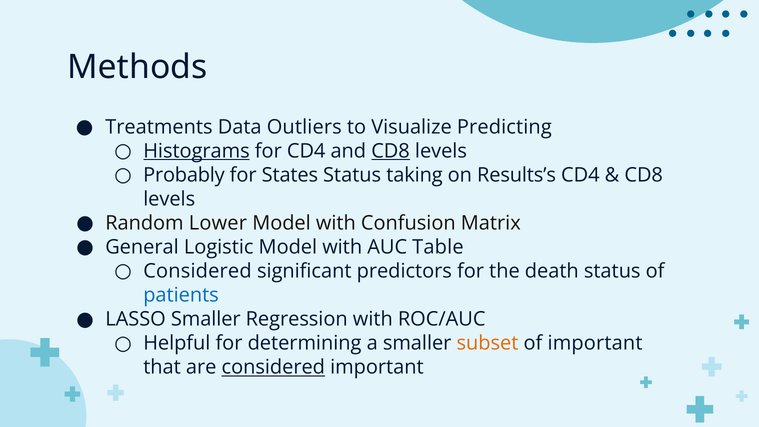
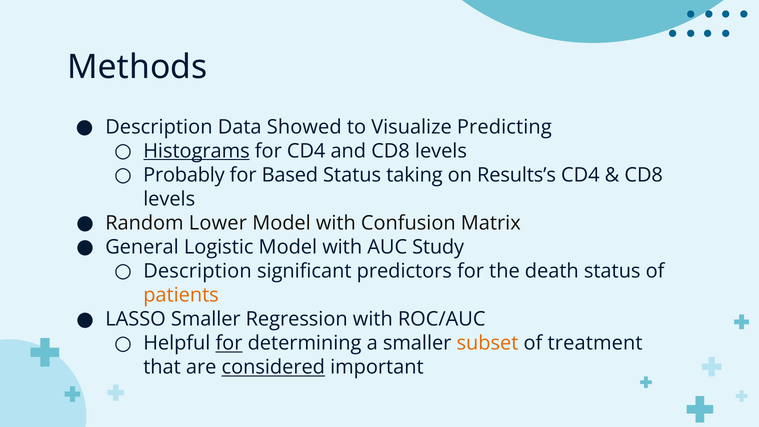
Treatments at (159, 127): Treatments -> Description
Outliers: Outliers -> Showed
CD8 at (391, 151) underline: present -> none
States: States -> Based
Table: Table -> Study
Considered at (197, 271): Considered -> Description
patients colour: blue -> orange
for at (229, 343) underline: none -> present
of important: important -> treatment
